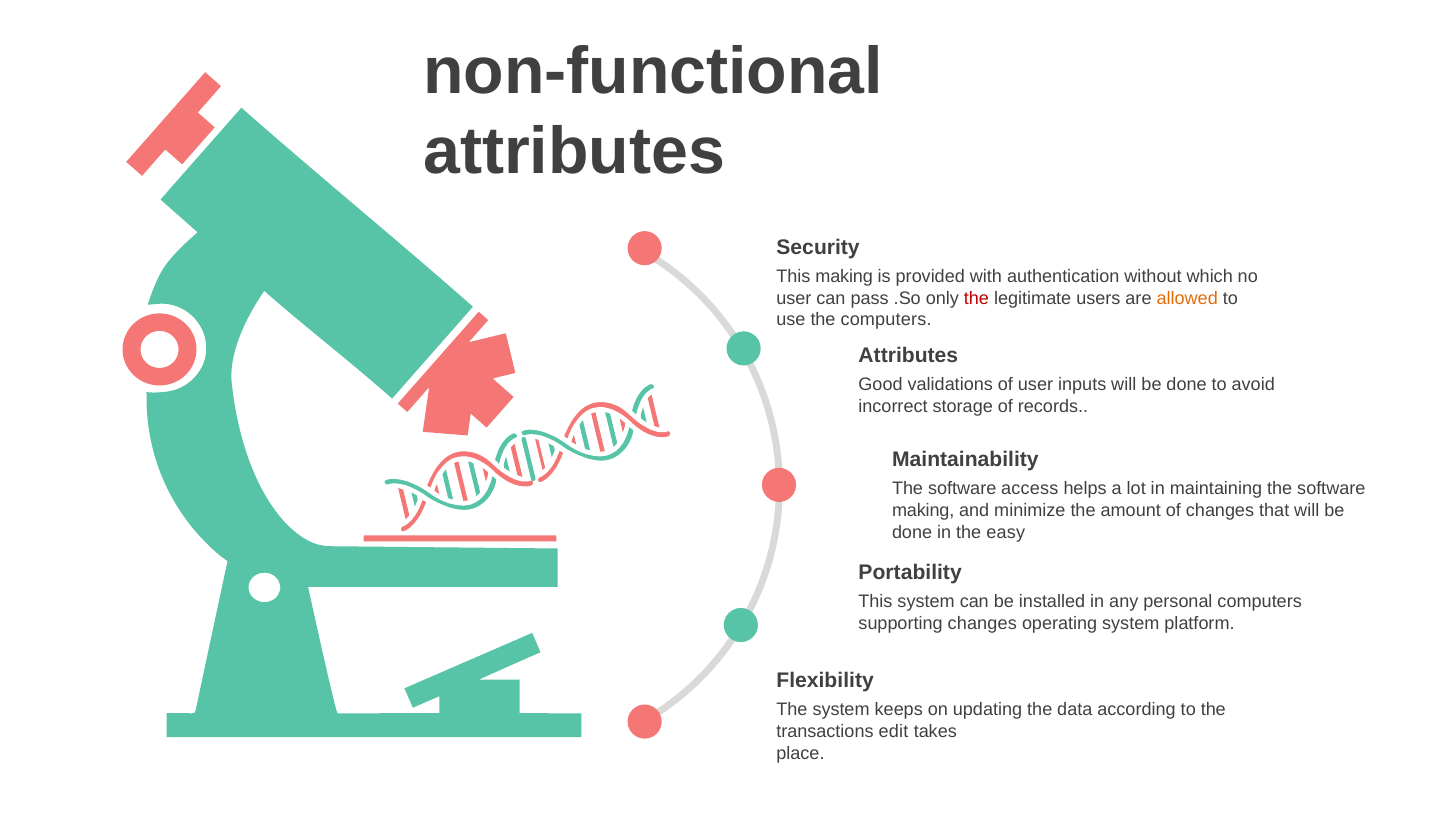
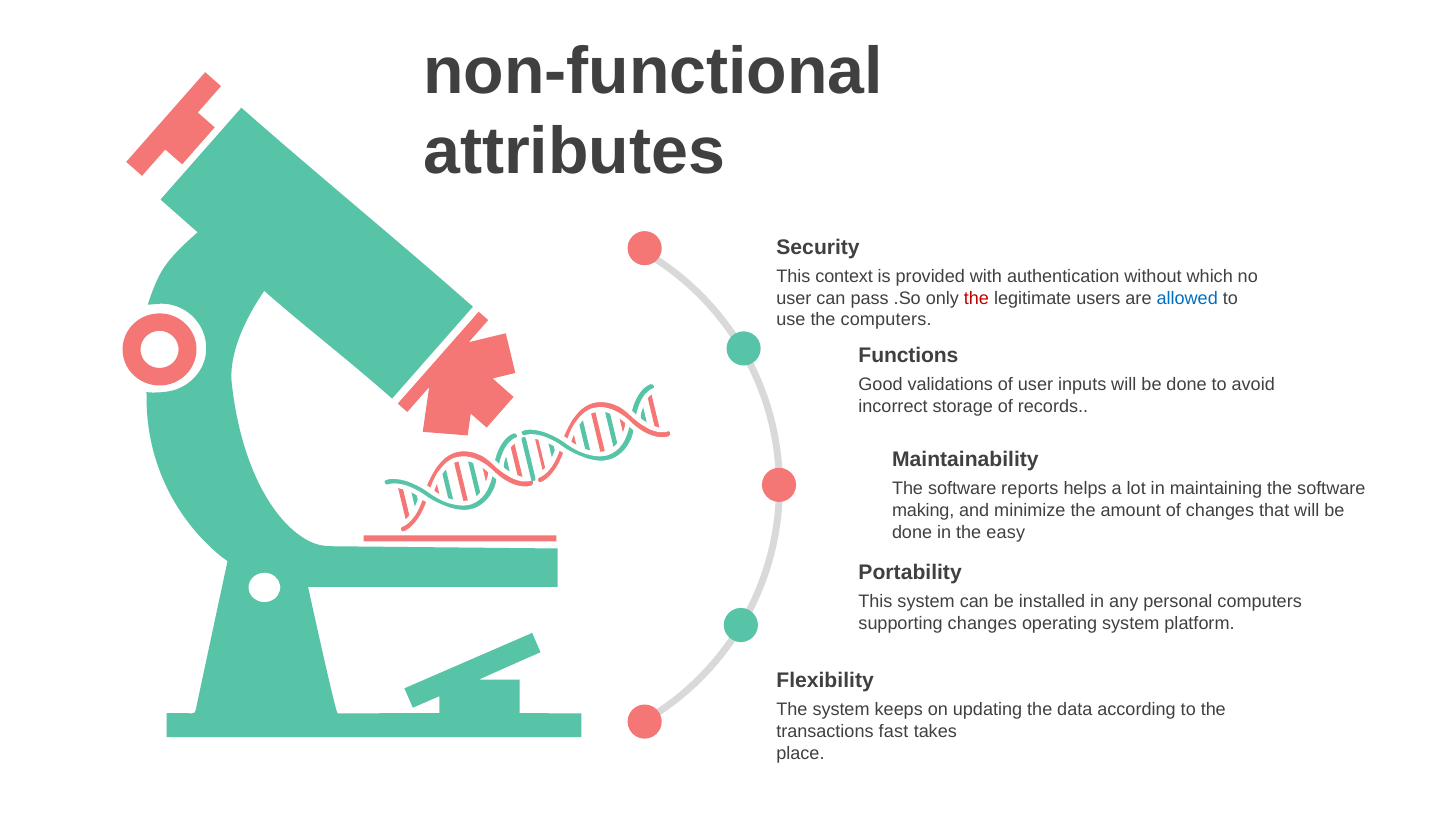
making at (844, 276): making -> context
allowed colour: orange -> blue
Attributes at (908, 355): Attributes -> Functions
access: access -> reports
edit: edit -> fast
